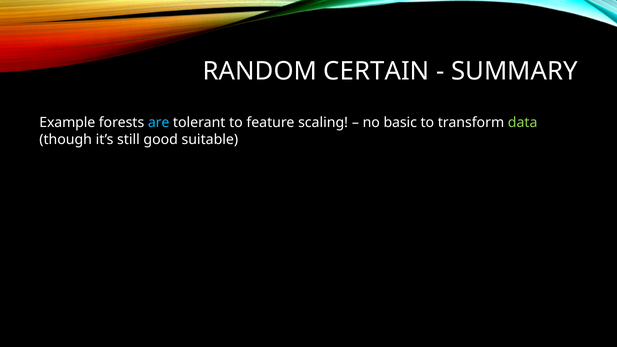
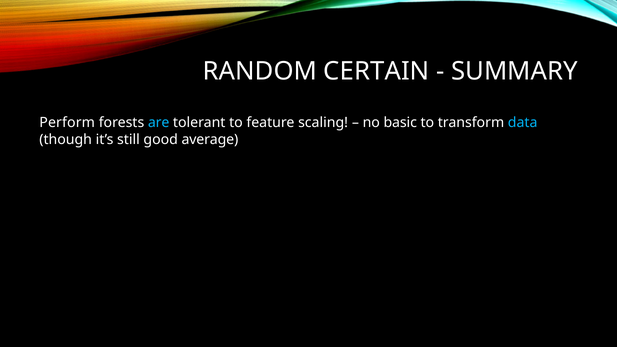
Example: Example -> Perform
data colour: light green -> light blue
suitable: suitable -> average
